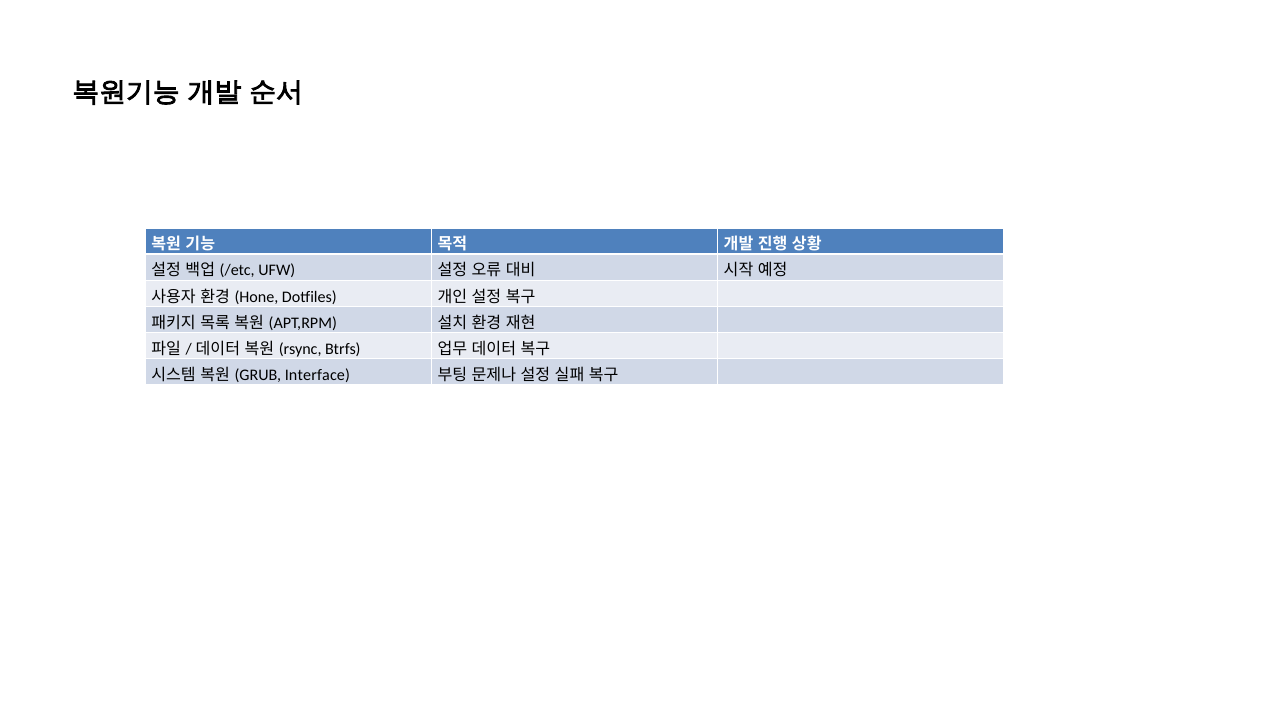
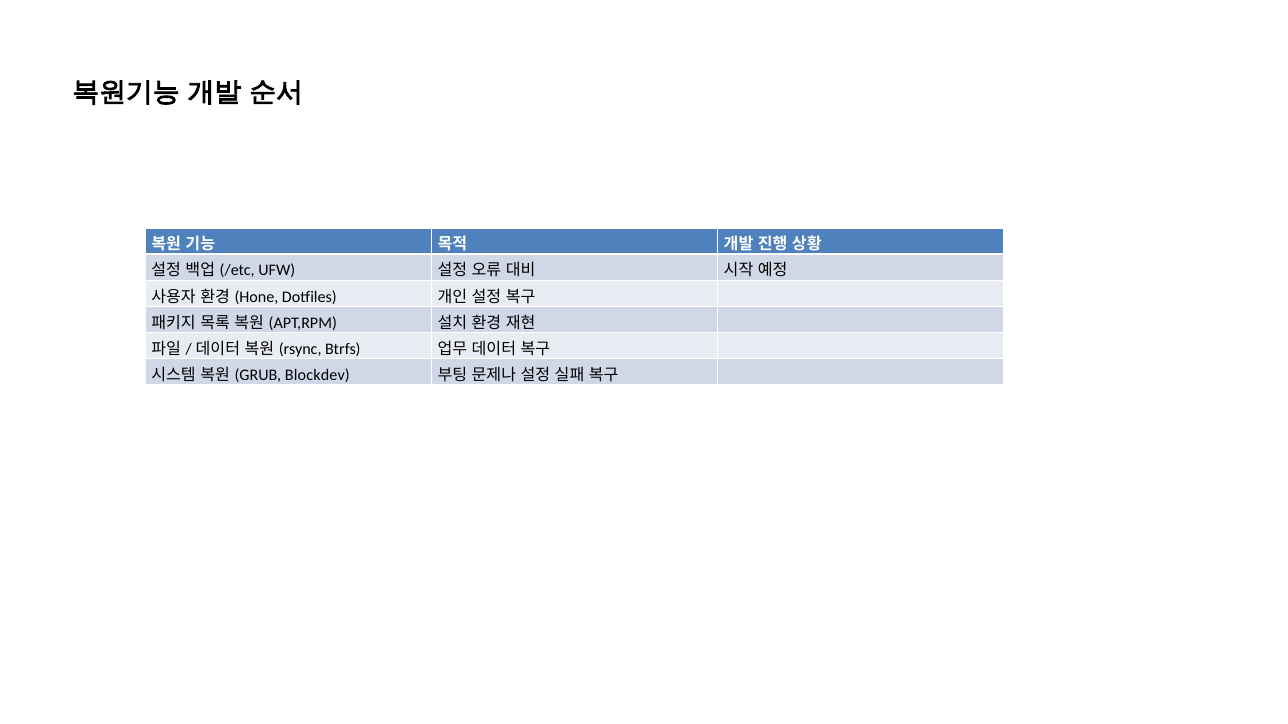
Interface: Interface -> Blockdev
